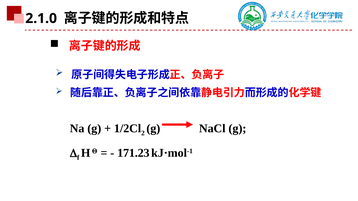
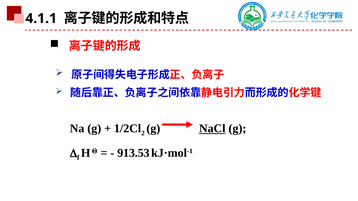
2.1.0: 2.1.0 -> 4.1.1
NaCl underline: none -> present
171.23: 171.23 -> 913.53
